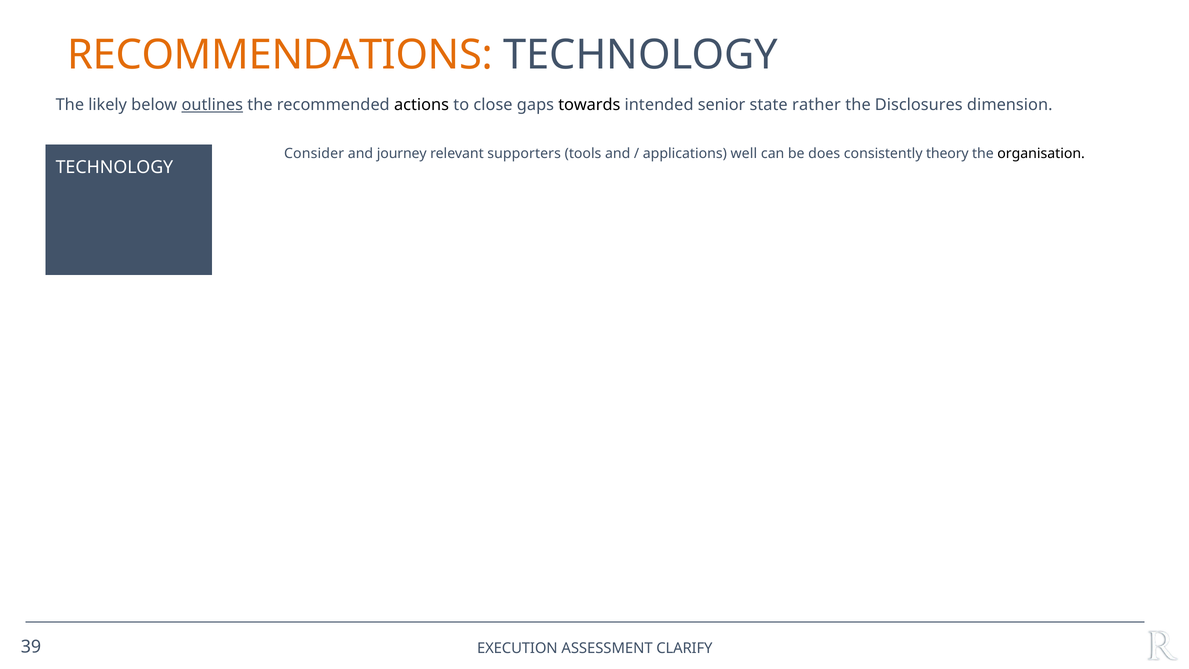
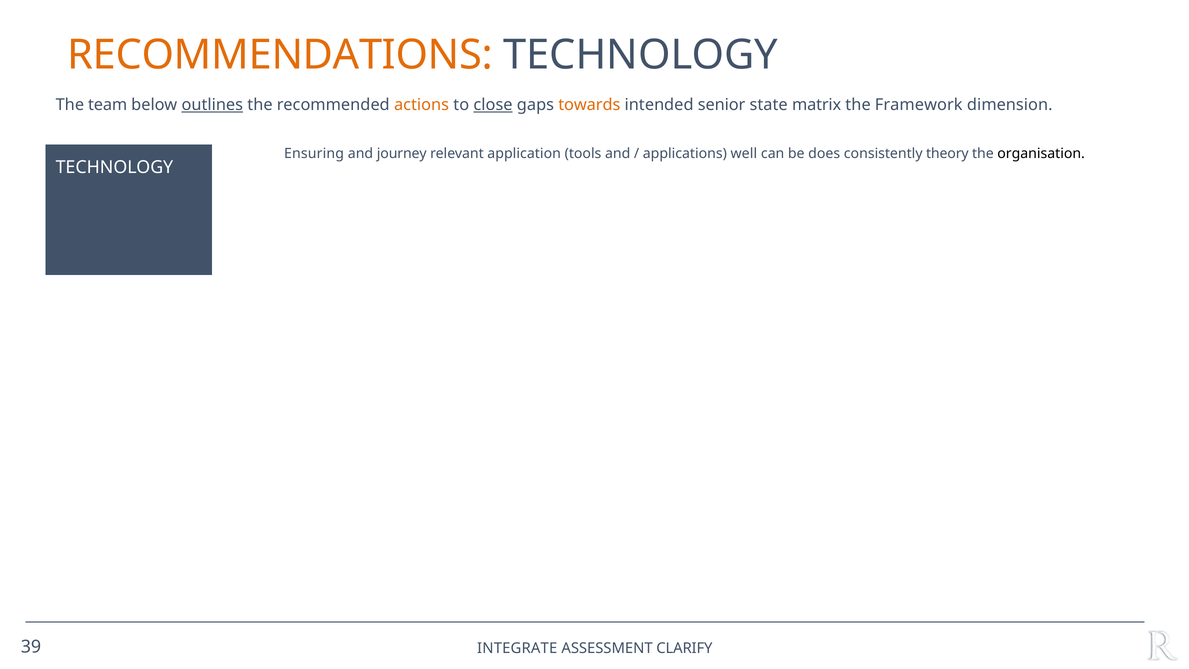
likely: likely -> team
actions colour: black -> orange
close underline: none -> present
towards colour: black -> orange
rather: rather -> matrix
Disclosures: Disclosures -> Framework
Consider: Consider -> Ensuring
supporters: supporters -> application
EXECUTION: EXECUTION -> INTEGRATE
